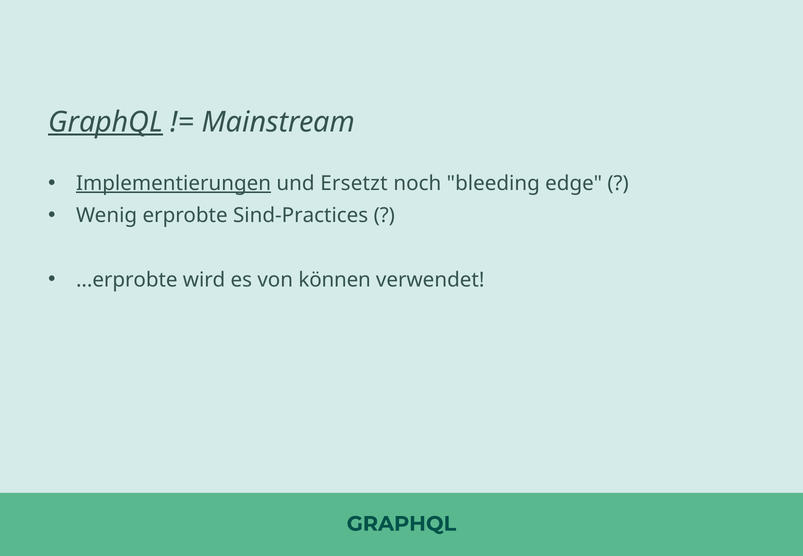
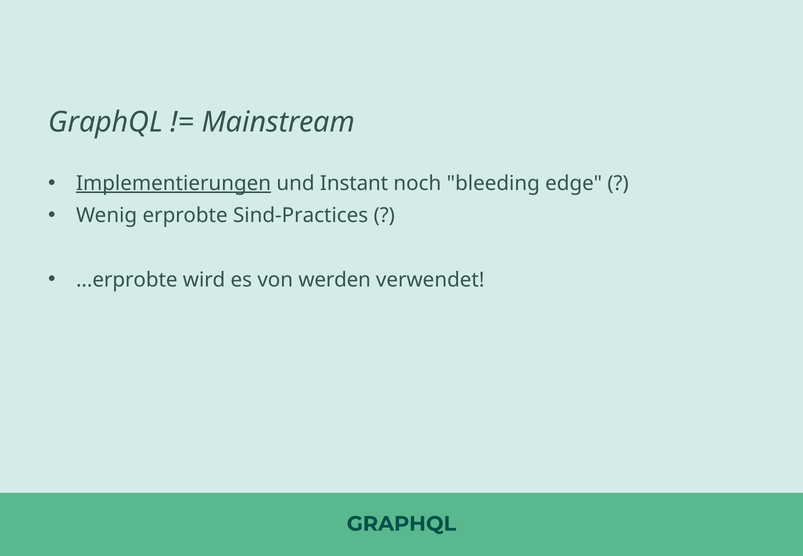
GraphQL at (106, 122) underline: present -> none
Ersetzt: Ersetzt -> Instant
können: können -> werden
